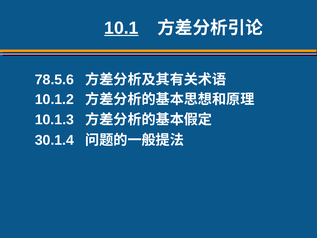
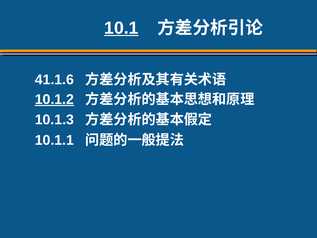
78.5.6: 78.5.6 -> 41.1.6
10.1.2 underline: none -> present
30.1.4: 30.1.4 -> 10.1.1
